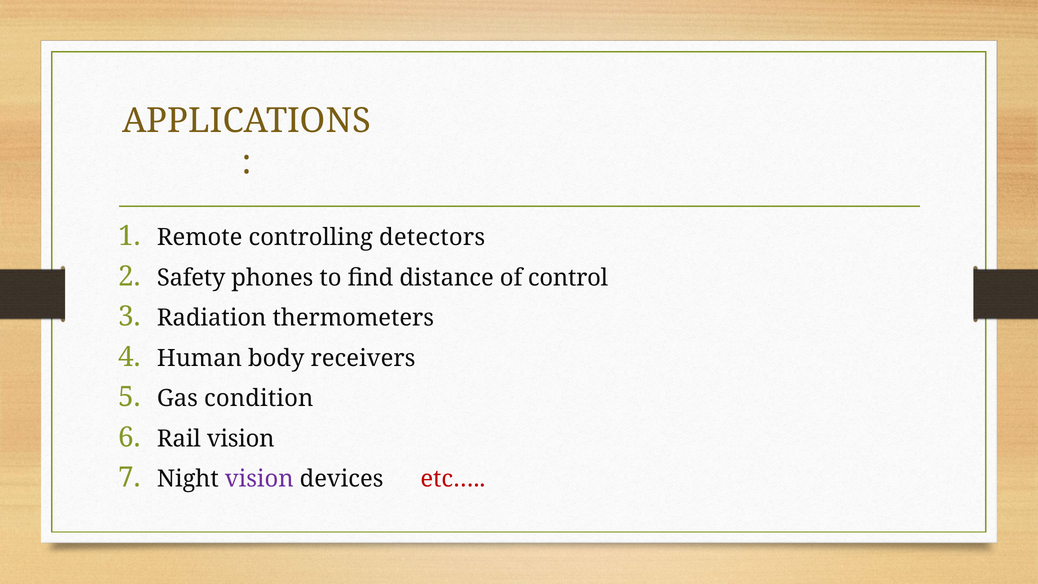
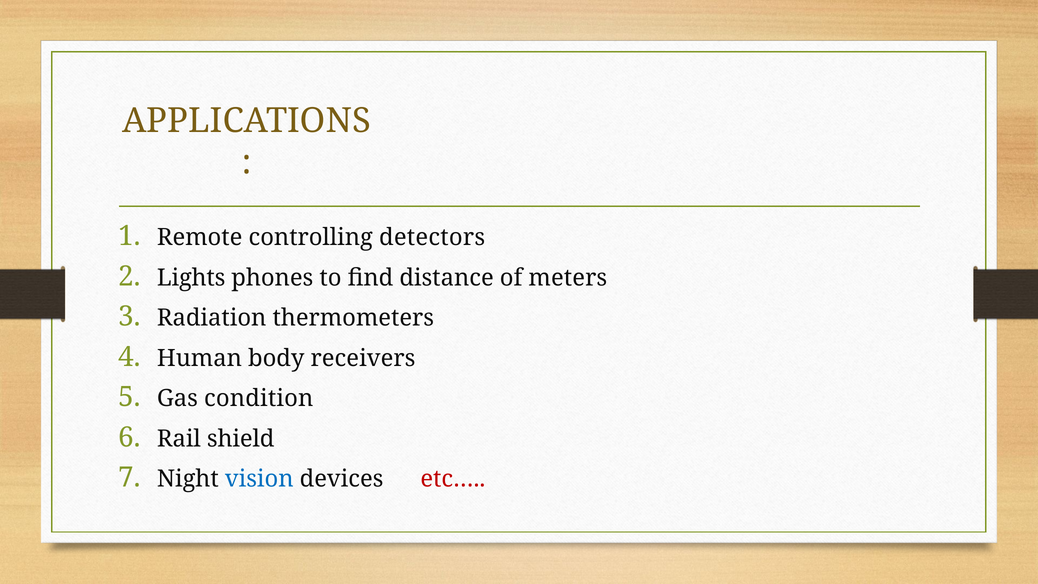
Safety: Safety -> Lights
control: control -> meters
Rail vision: vision -> shield
vision at (259, 479) colour: purple -> blue
